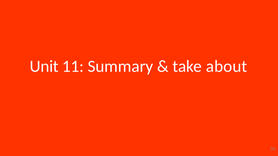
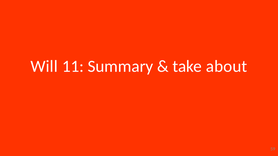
Unit: Unit -> Will
